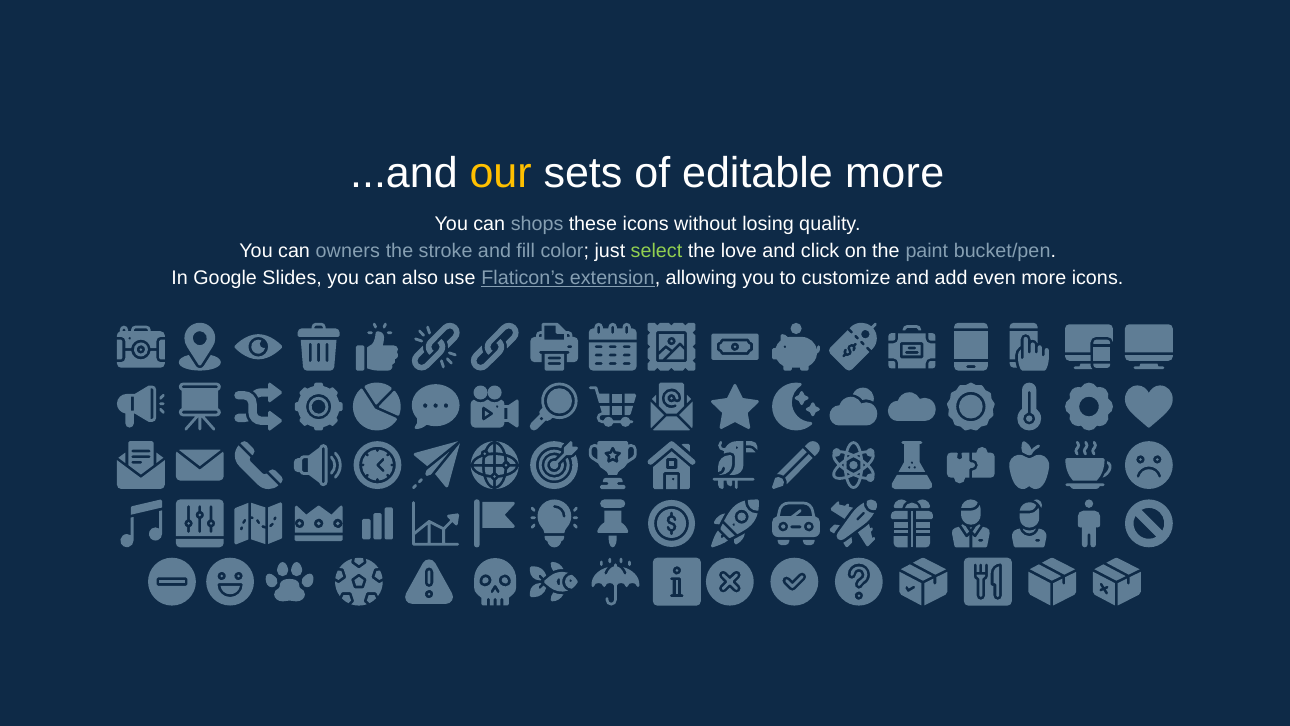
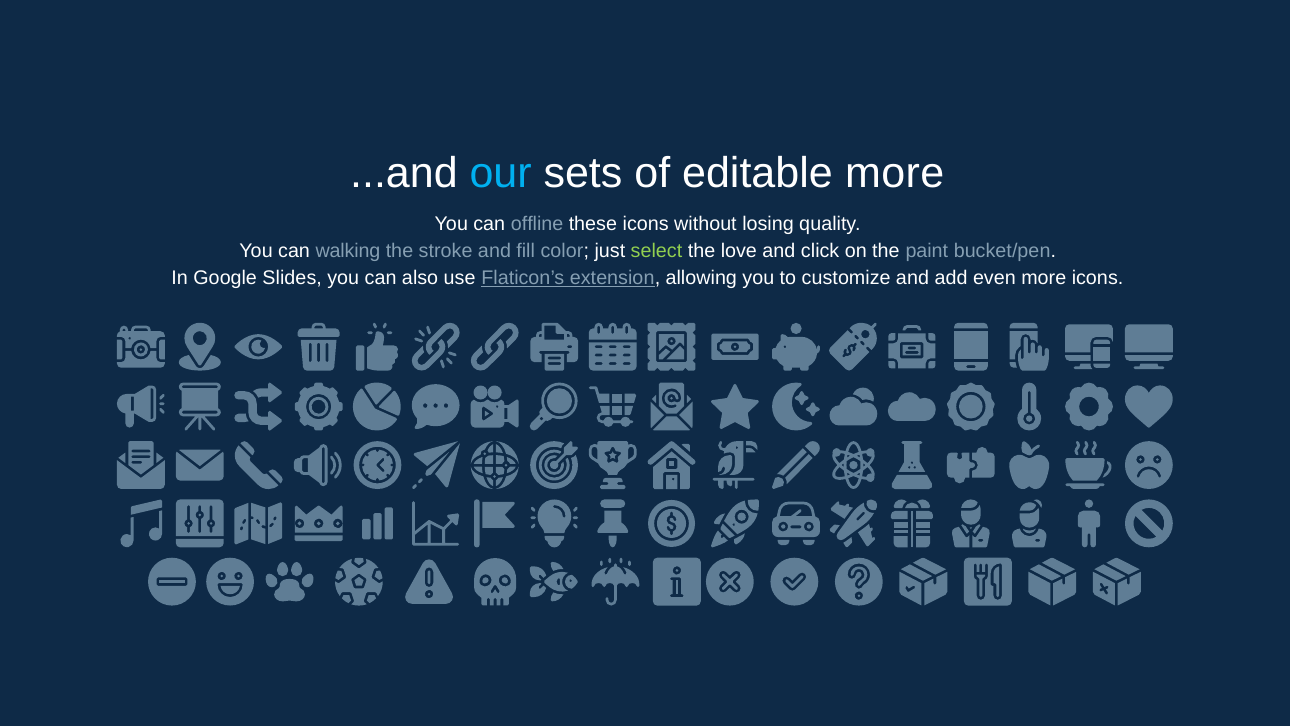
our colour: yellow -> light blue
shops: shops -> offline
owners: owners -> walking
